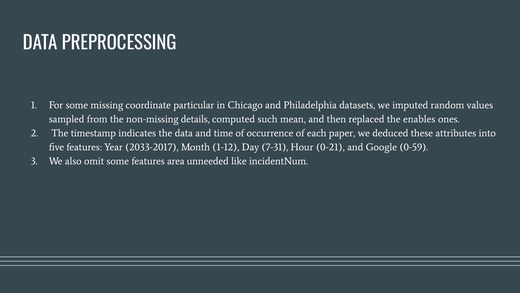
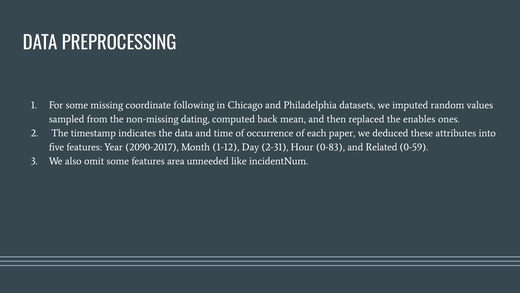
particular: particular -> following
details: details -> dating
such: such -> back
2033-2017: 2033-2017 -> 2090-2017
7-31: 7-31 -> 2-31
0-21: 0-21 -> 0-83
Google: Google -> Related
